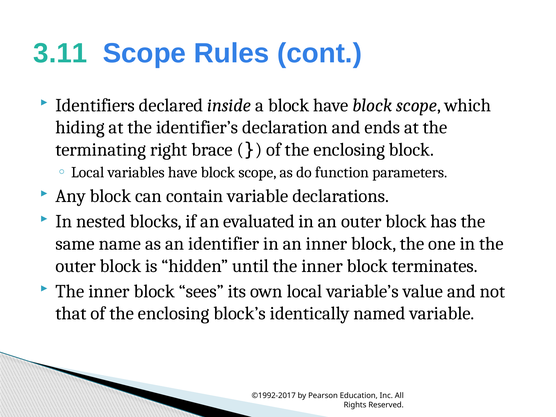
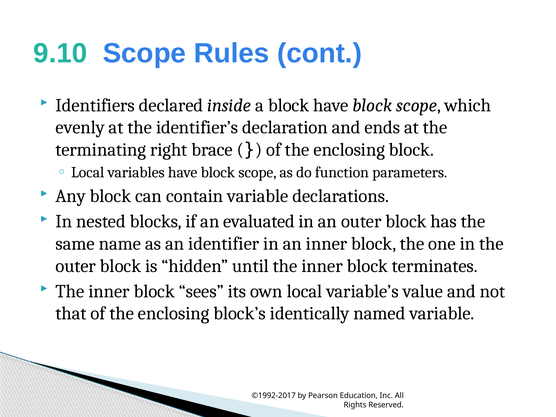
3.11: 3.11 -> 9.10
hiding: hiding -> evenly
